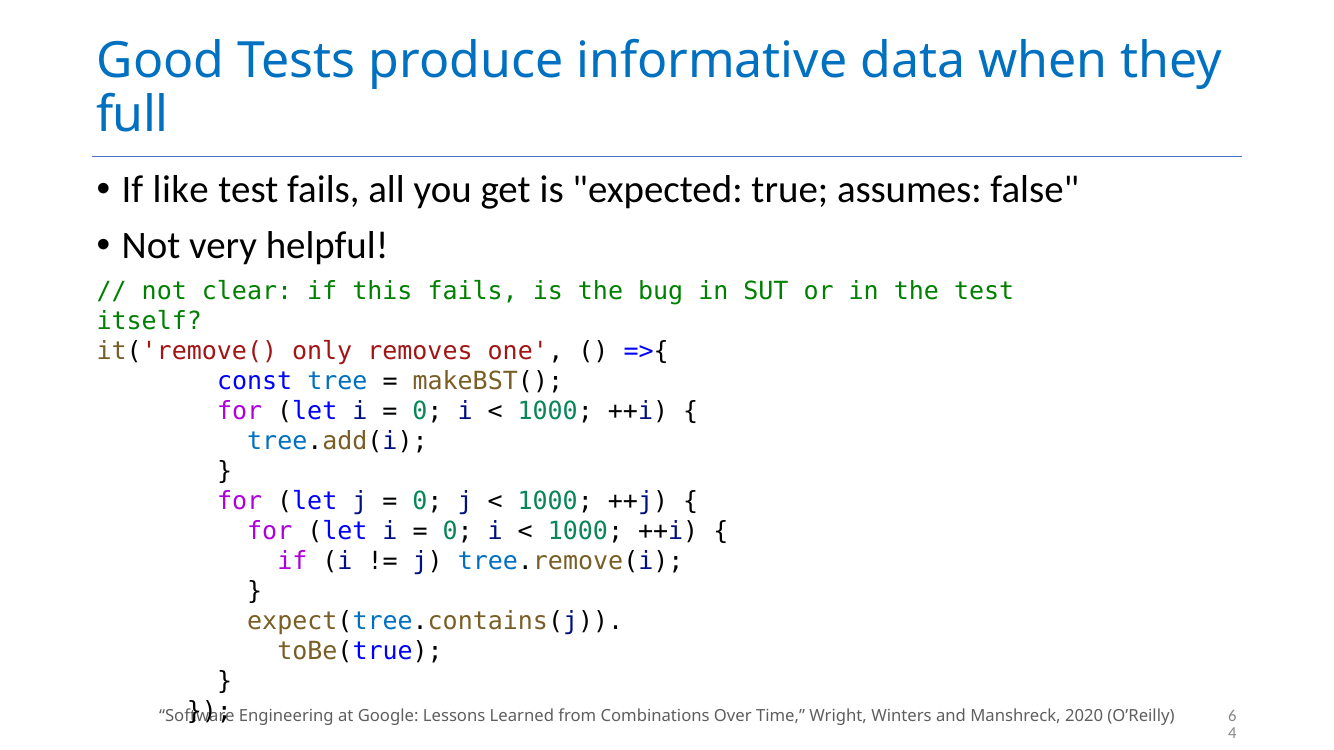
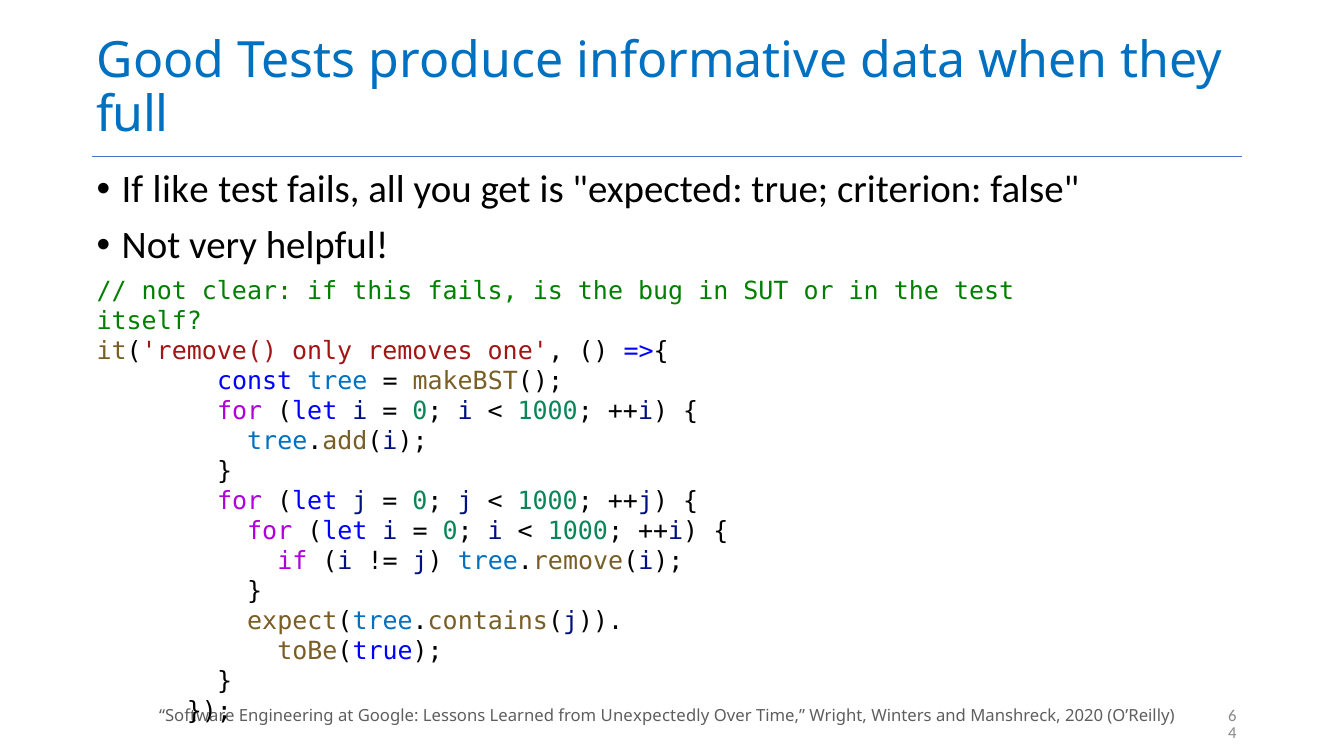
assumes: assumes -> criterion
Combinations: Combinations -> Unexpectedly
